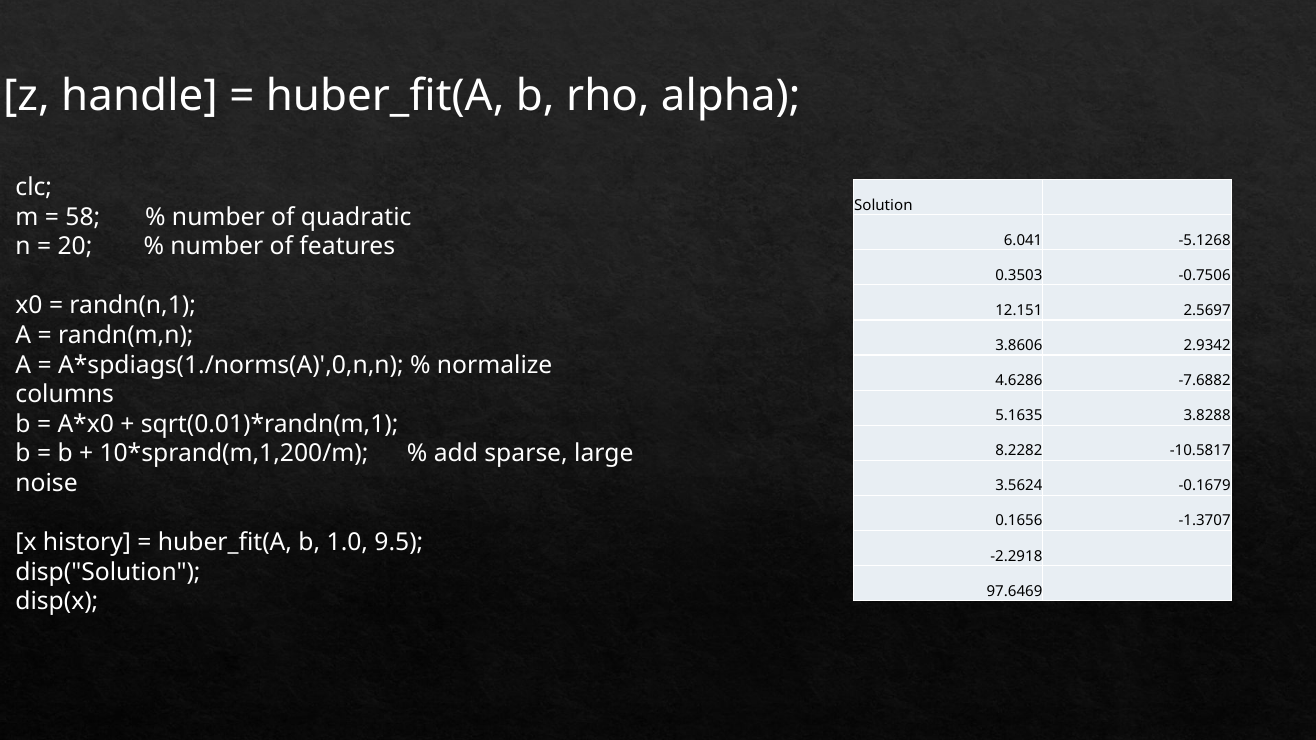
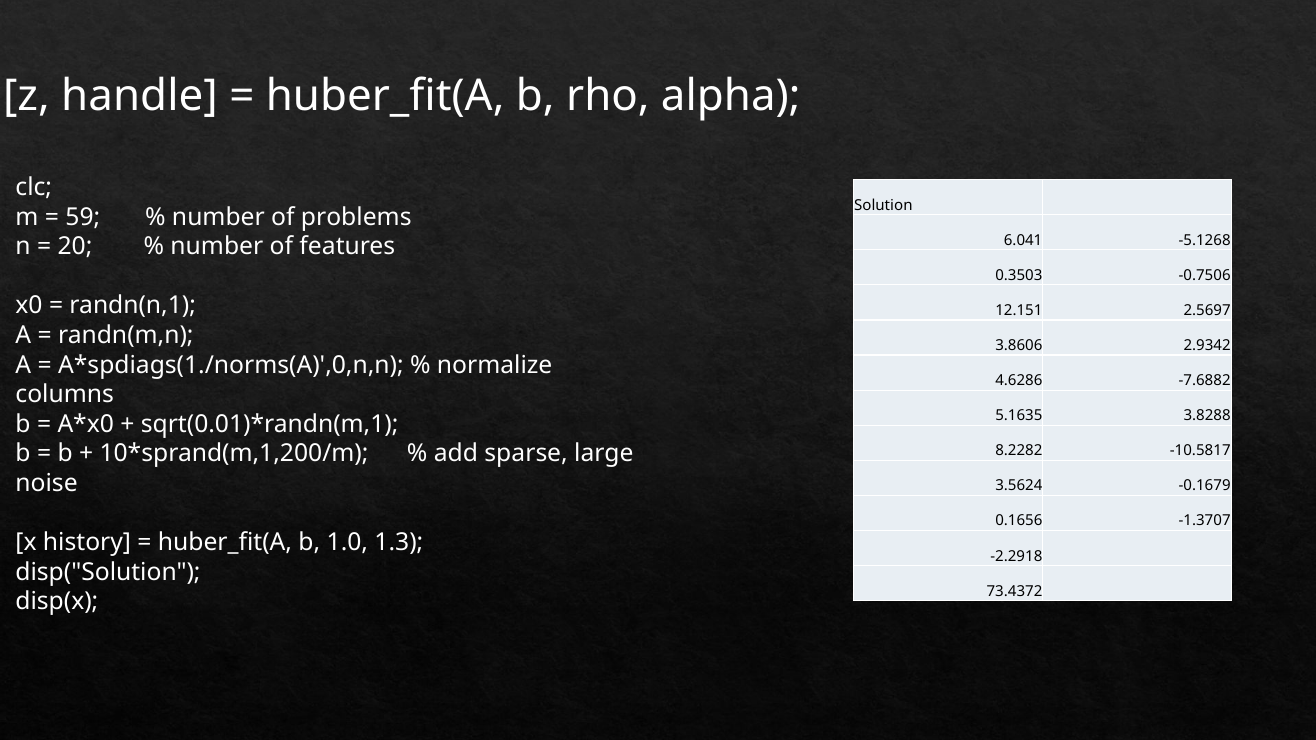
58: 58 -> 59
quadratic: quadratic -> problems
9.5: 9.5 -> 1.3
97.6469: 97.6469 -> 73.4372
